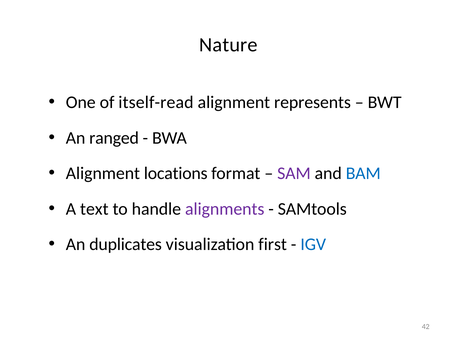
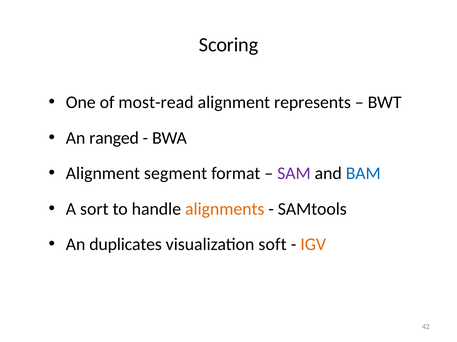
Nature: Nature -> Scoring
itself-read: itself-read -> most-read
locations: locations -> segment
text: text -> sort
alignments colour: purple -> orange
first: first -> soft
IGV colour: blue -> orange
